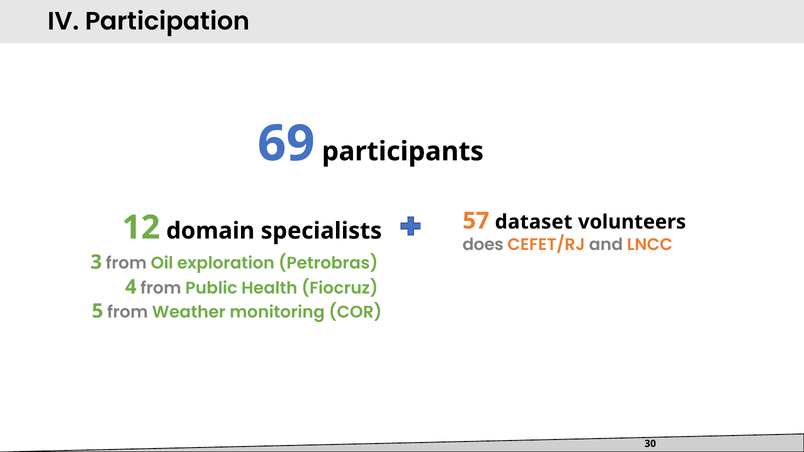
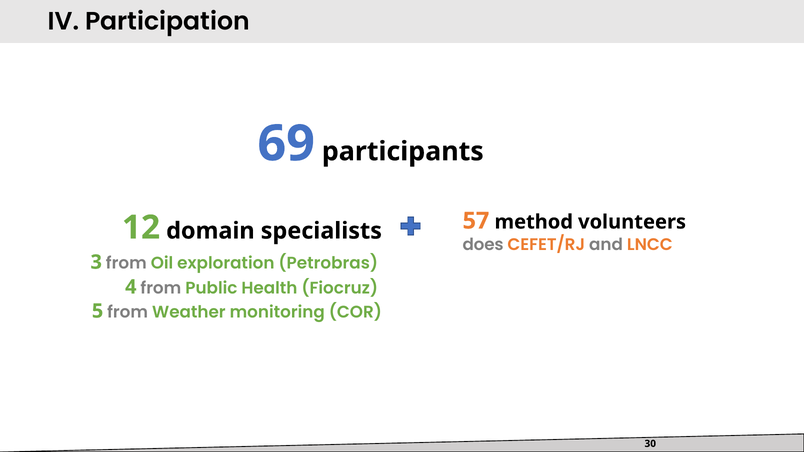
dataset: dataset -> method
